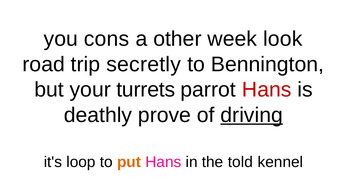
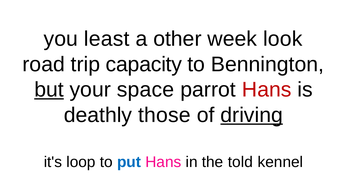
cons: cons -> least
secretly: secretly -> capacity
but underline: none -> present
turrets: turrets -> space
prove: prove -> those
put colour: orange -> blue
